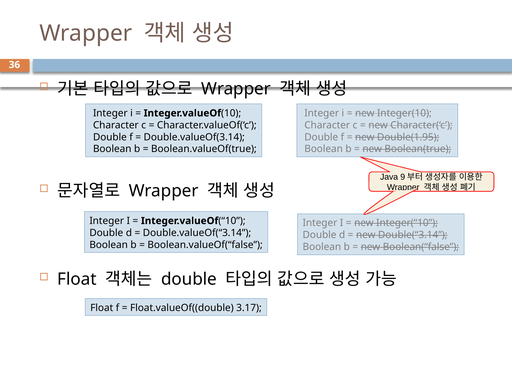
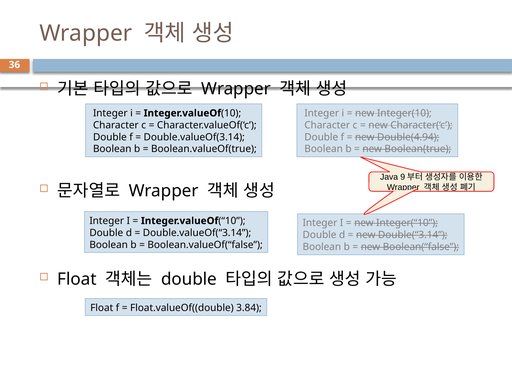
Double(1.95: Double(1.95 -> Double(4.94
3.17: 3.17 -> 3.84
